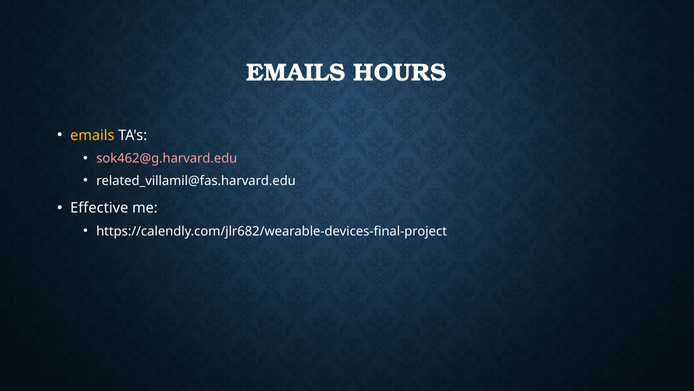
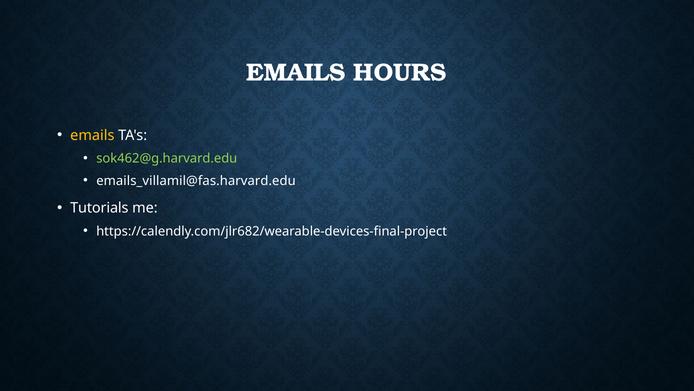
sok462@g.harvard.edu colour: pink -> light green
related_villamil@fas.harvard.edu: related_villamil@fas.harvard.edu -> emails_villamil@fas.harvard.edu
Effective: Effective -> Tutorials
